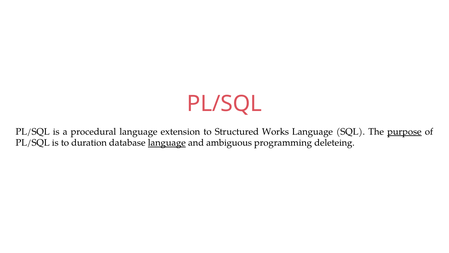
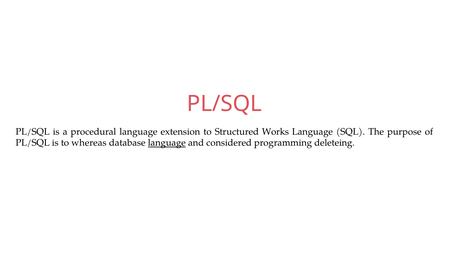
purpose underline: present -> none
duration: duration -> whereas
ambiguous: ambiguous -> considered
